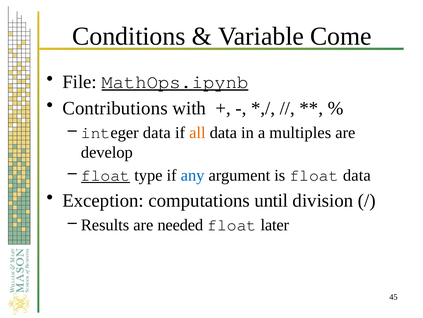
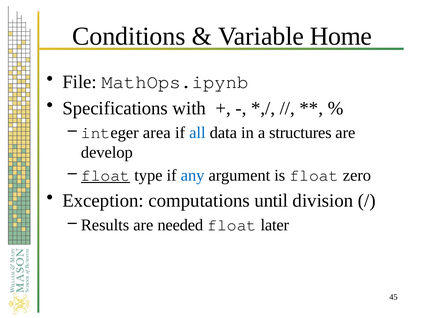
Come: Come -> Home
MathOps.ipynb underline: present -> none
Contributions: Contributions -> Specifications
integer data: data -> area
all colour: orange -> blue
multiples: multiples -> structures
float data: data -> zero
